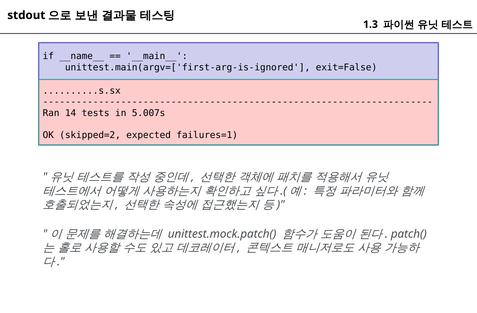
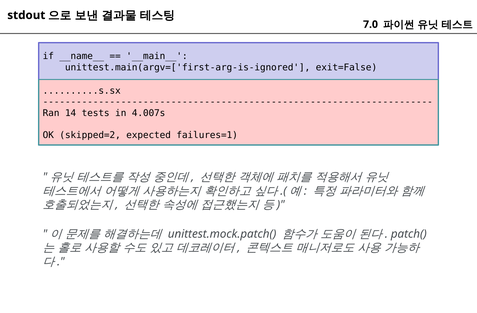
1.3: 1.3 -> 7.0
5.007s: 5.007s -> 4.007s
